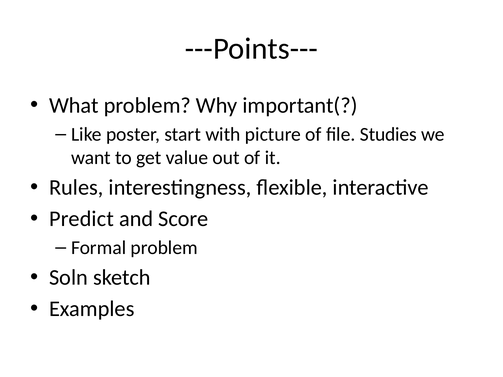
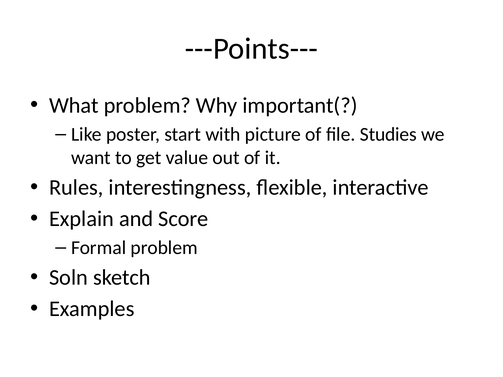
Predict: Predict -> Explain
